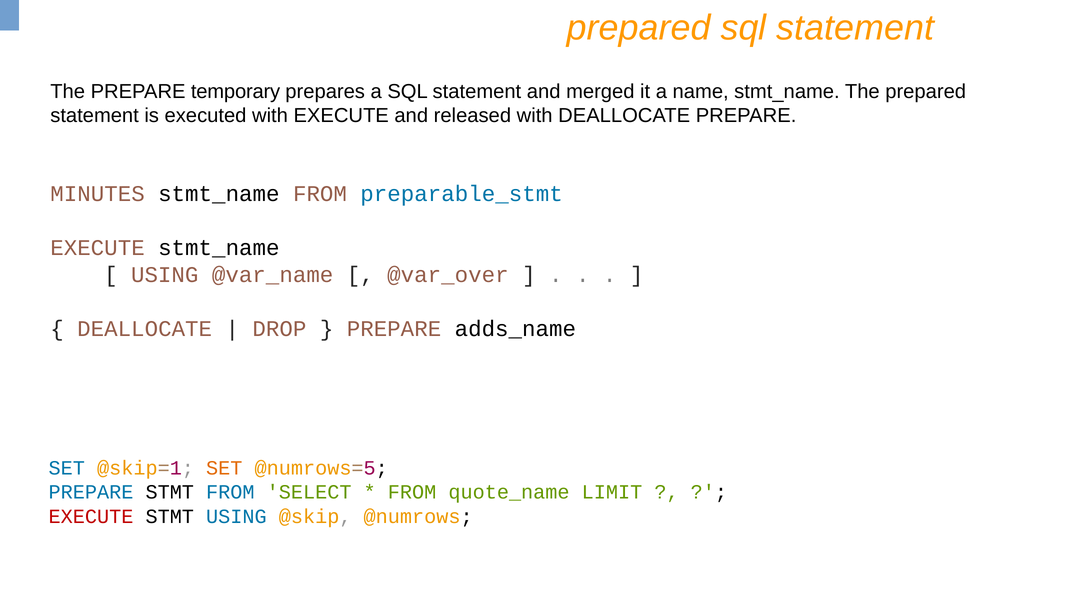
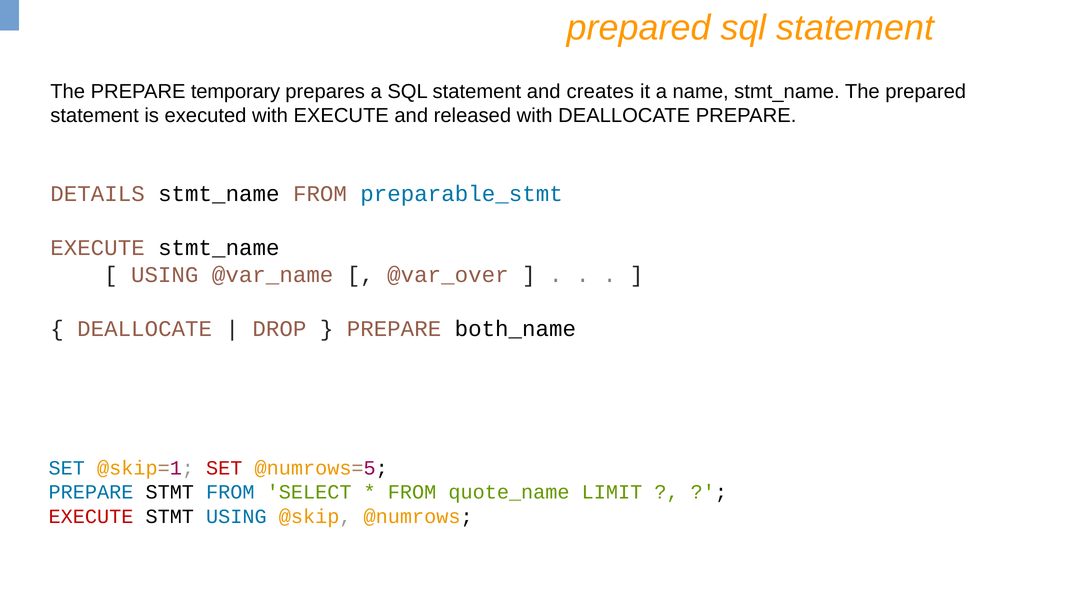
merged: merged -> creates
MINUTES: MINUTES -> DETAILS
adds_name: adds_name -> both_name
SET at (224, 468) colour: orange -> red
